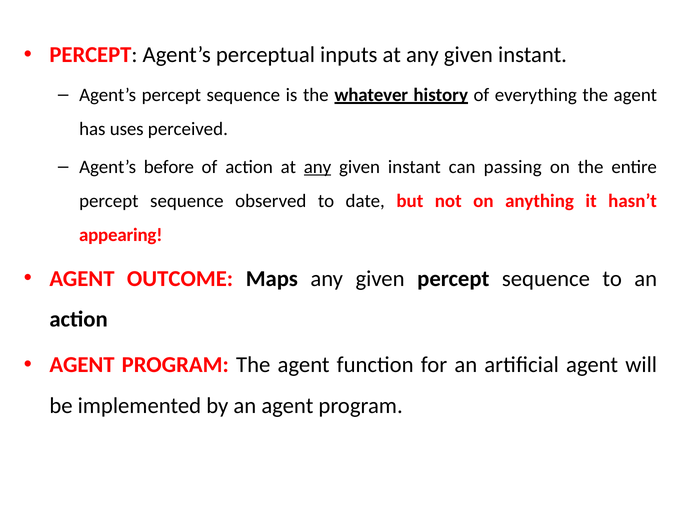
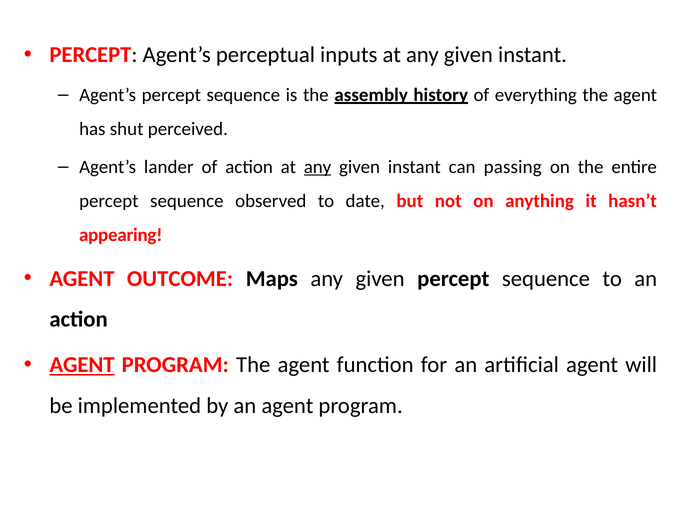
whatever: whatever -> assembly
uses: uses -> shut
before: before -> lander
AGENT at (82, 365) underline: none -> present
